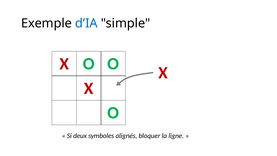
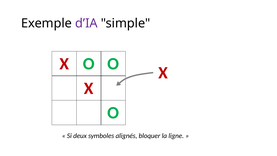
d’IA colour: blue -> purple
